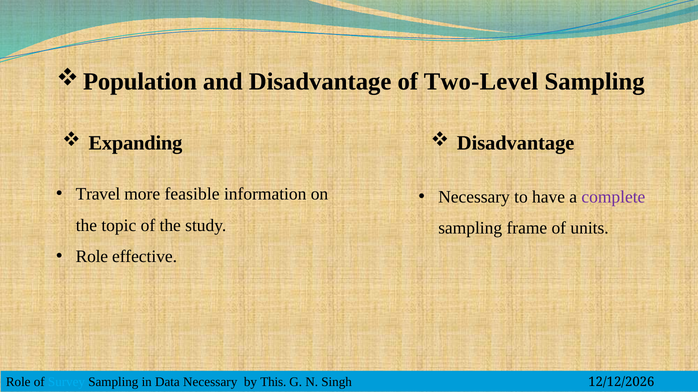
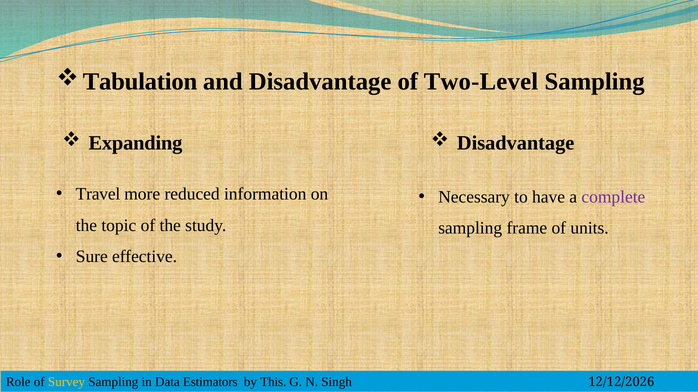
Population: Population -> Tabulation
feasible: feasible -> reduced
Role at (92, 257): Role -> Sure
Survey colour: light blue -> yellow
Data Necessary: Necessary -> Estimators
